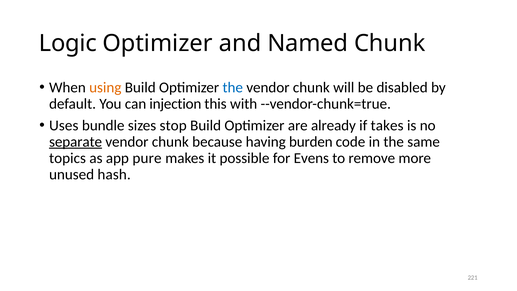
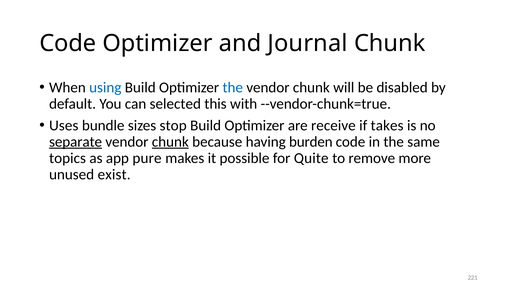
Logic at (68, 43): Logic -> Code
Named: Named -> Journal
using colour: orange -> blue
injection: injection -> selected
already: already -> receive
chunk at (170, 142) underline: none -> present
Evens: Evens -> Quite
hash: hash -> exist
